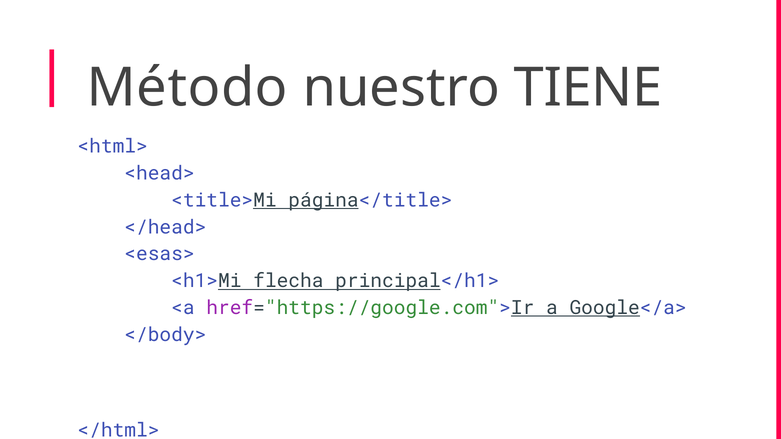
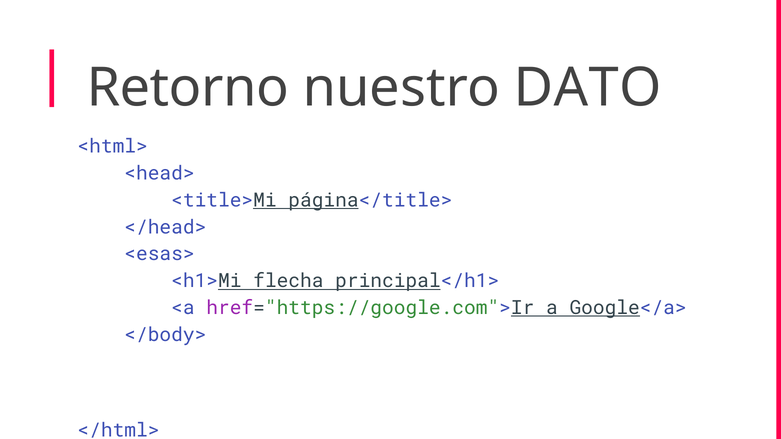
Método: Método -> Retorno
TIENE: TIENE -> DATO
